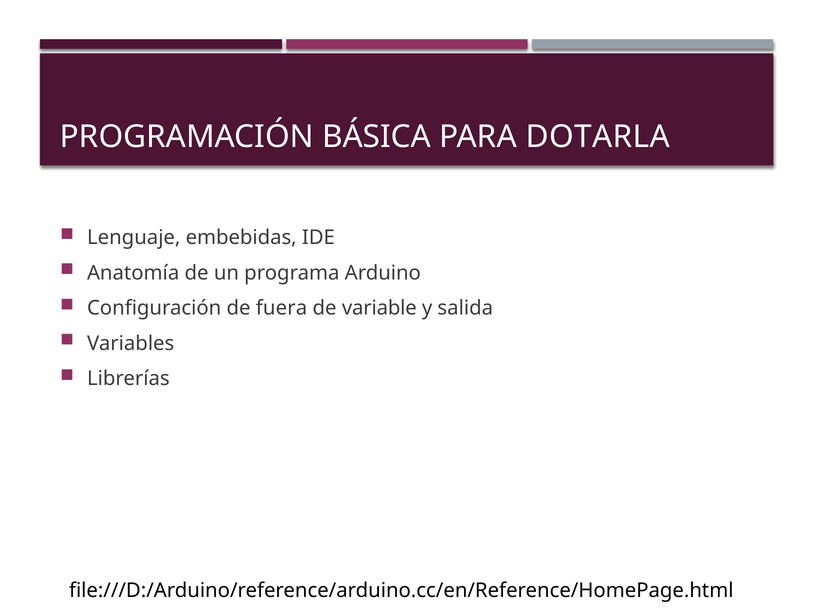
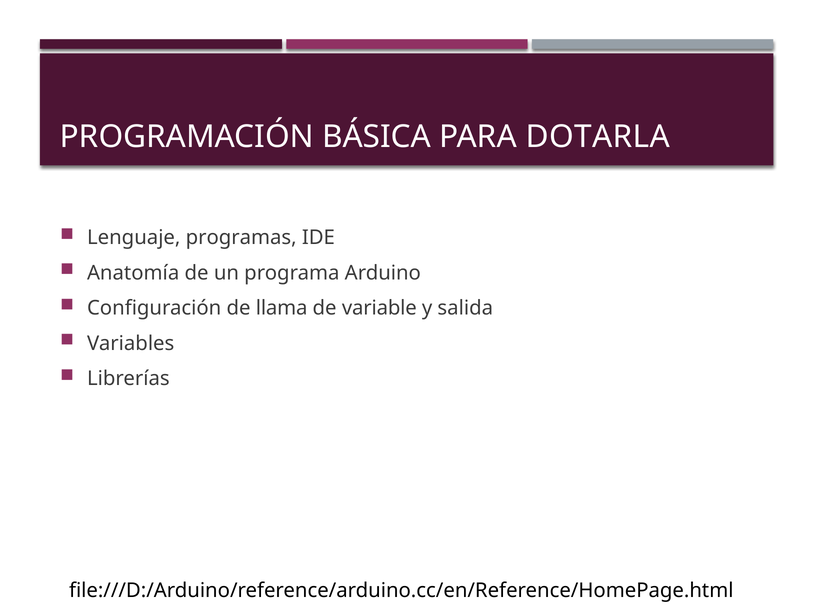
embebidas: embebidas -> programas
fuera: fuera -> llama
